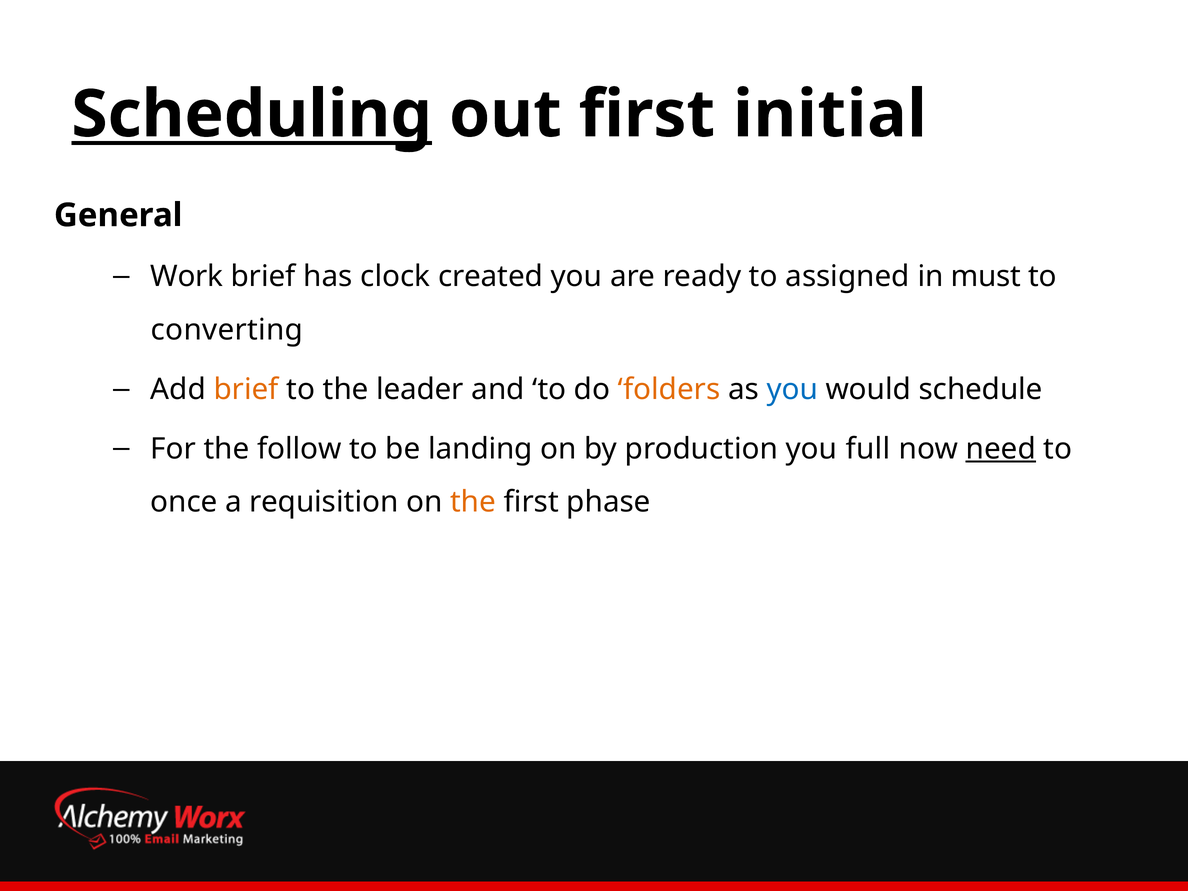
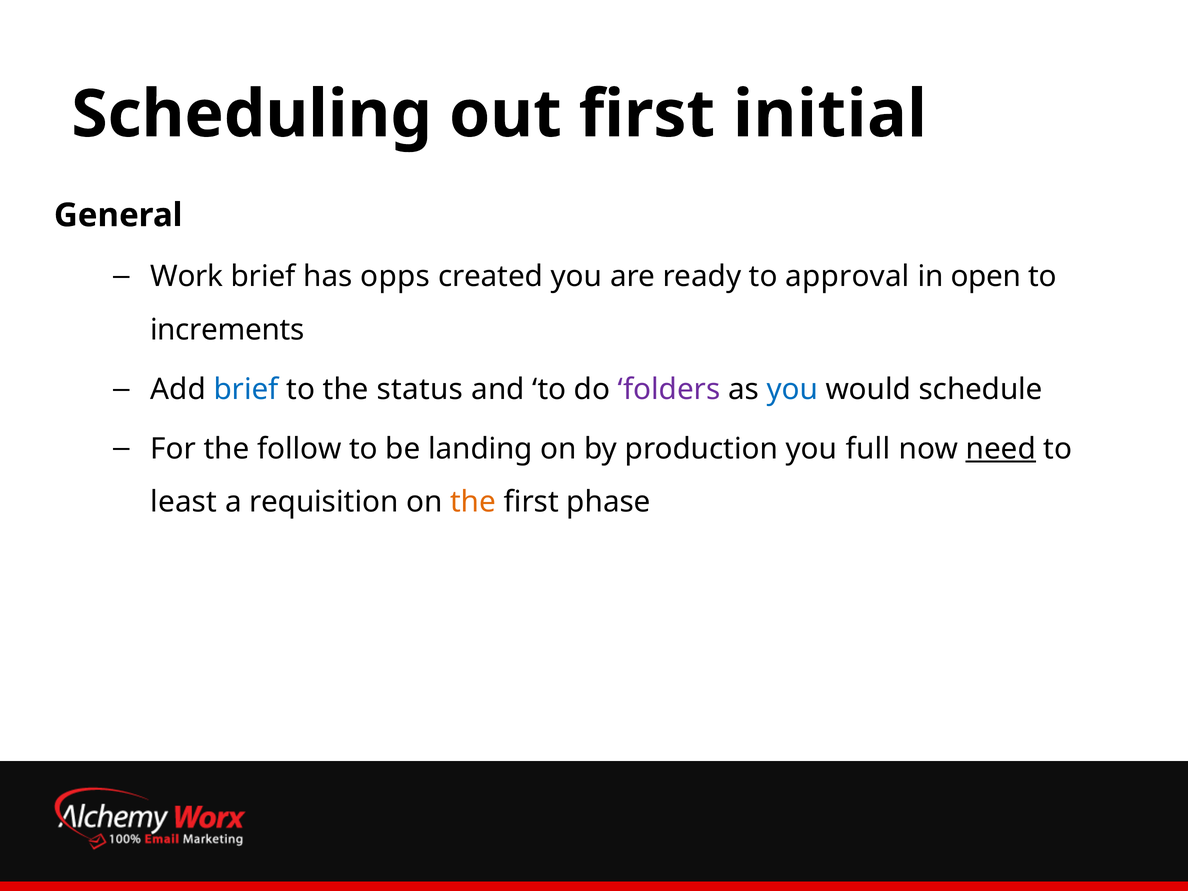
Scheduling underline: present -> none
clock: clock -> opps
assigned: assigned -> approval
must: must -> open
converting: converting -> increments
brief at (246, 389) colour: orange -> blue
leader: leader -> status
folders colour: orange -> purple
once: once -> least
